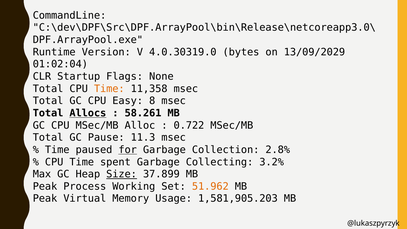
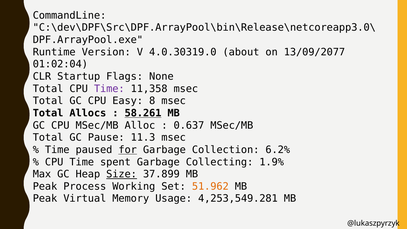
bytes: bytes -> about
13/09/2029: 13/09/2029 -> 13/09/2077
Time at (109, 89) colour: orange -> purple
Allocs underline: present -> none
58.261 underline: none -> present
0.722: 0.722 -> 0.637
2.8%: 2.8% -> 6.2%
3.2%: 3.2% -> 1.9%
1,581,905.203: 1,581,905.203 -> 4,253,549.281
